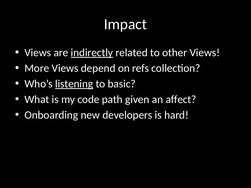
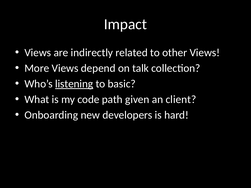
indirectly underline: present -> none
refs: refs -> talk
affect: affect -> client
